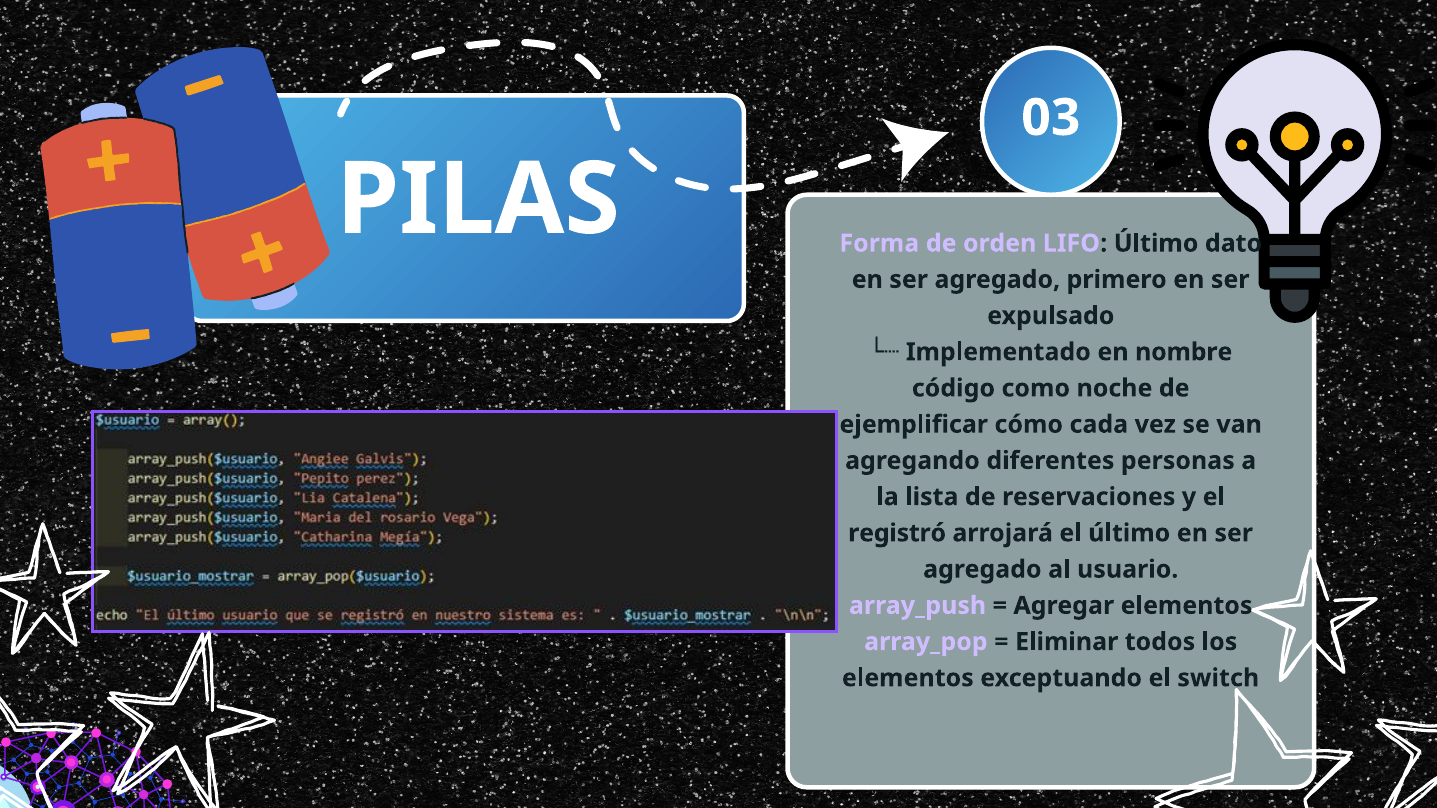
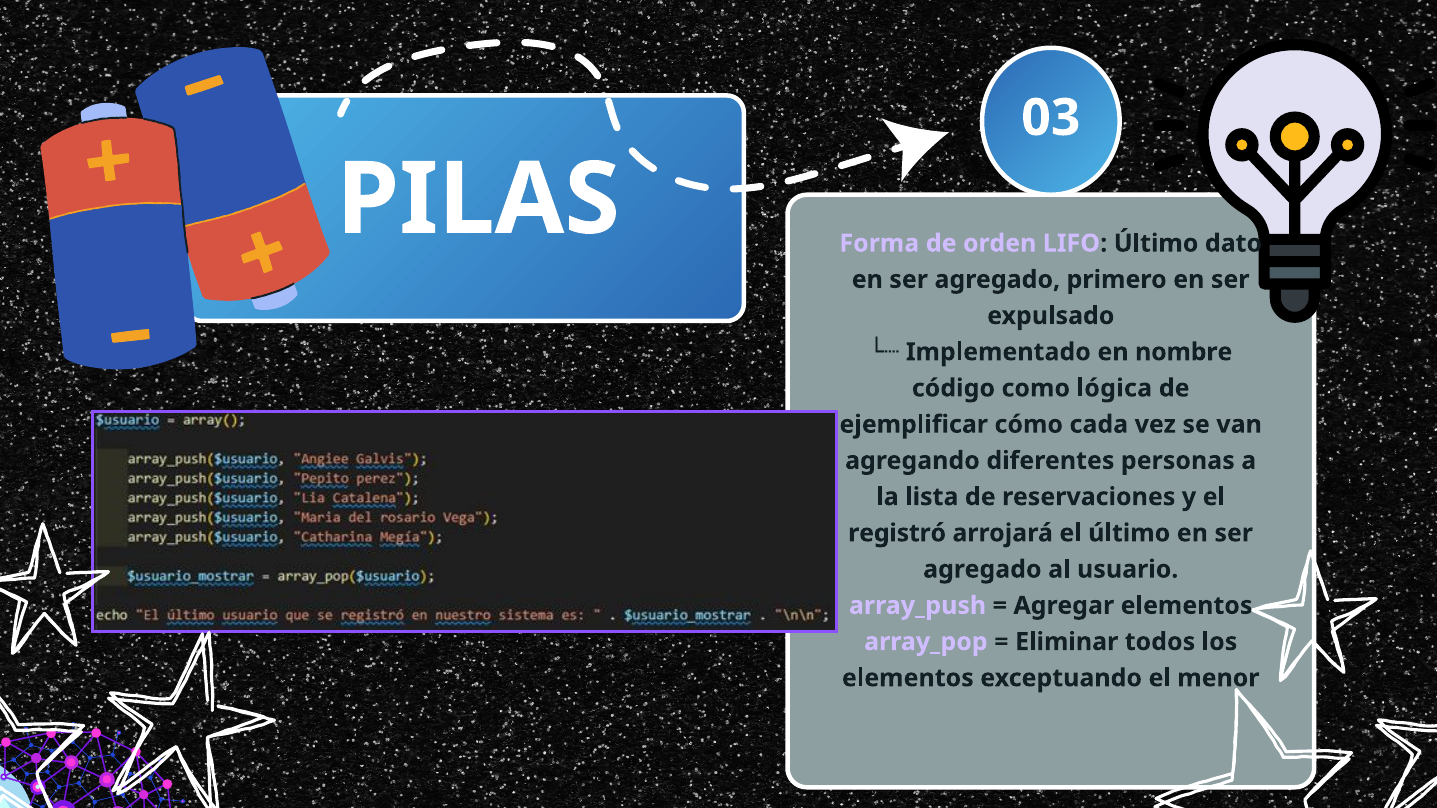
noche: noche -> lógica
switch: switch -> menor
